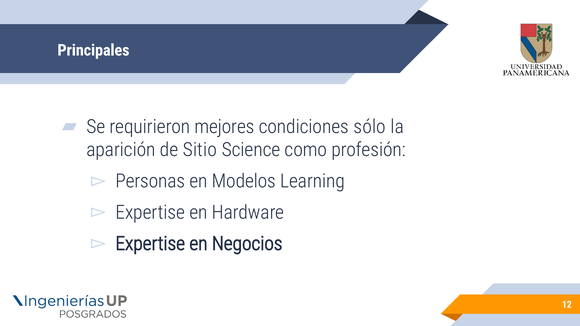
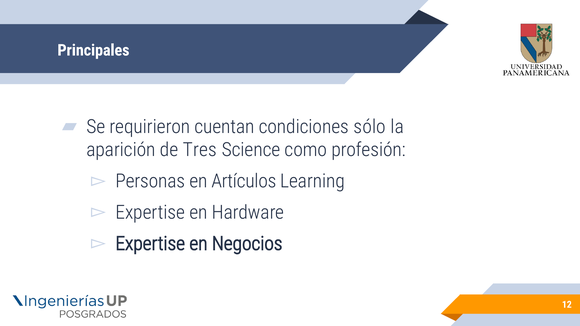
mejores: mejores -> cuentan
Sitio: Sitio -> Tres
Modelos: Modelos -> Artículos
